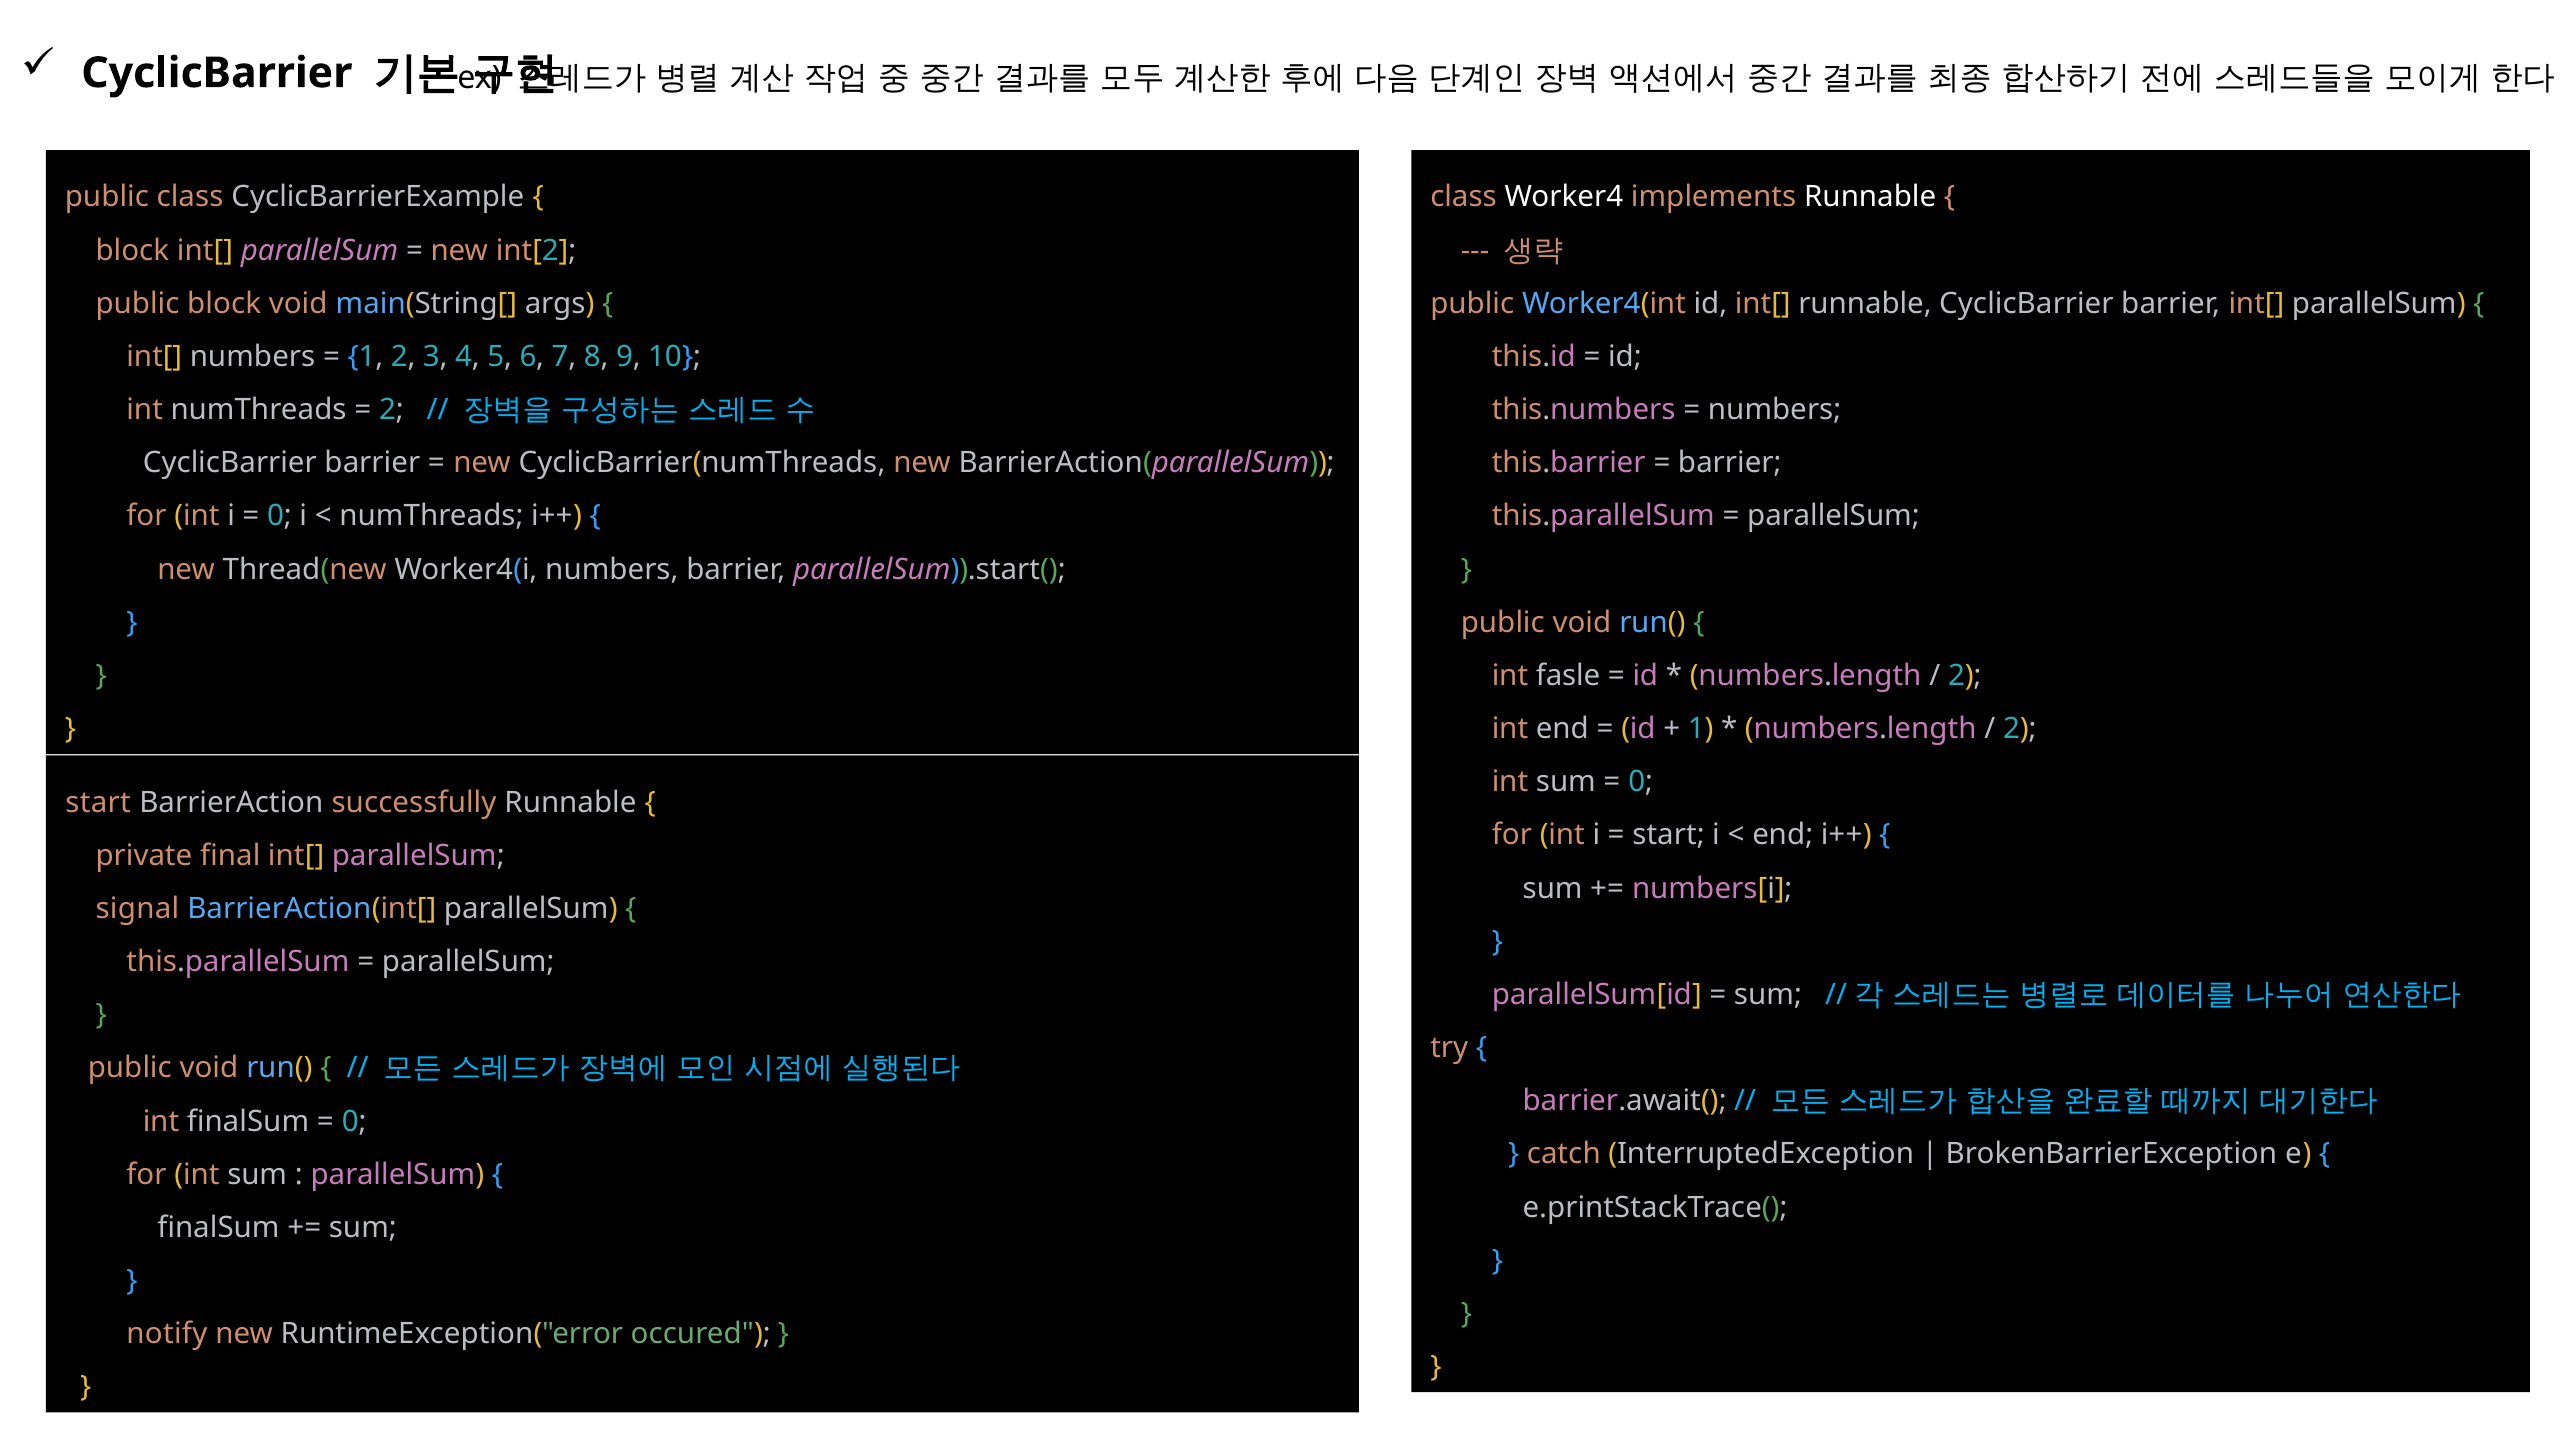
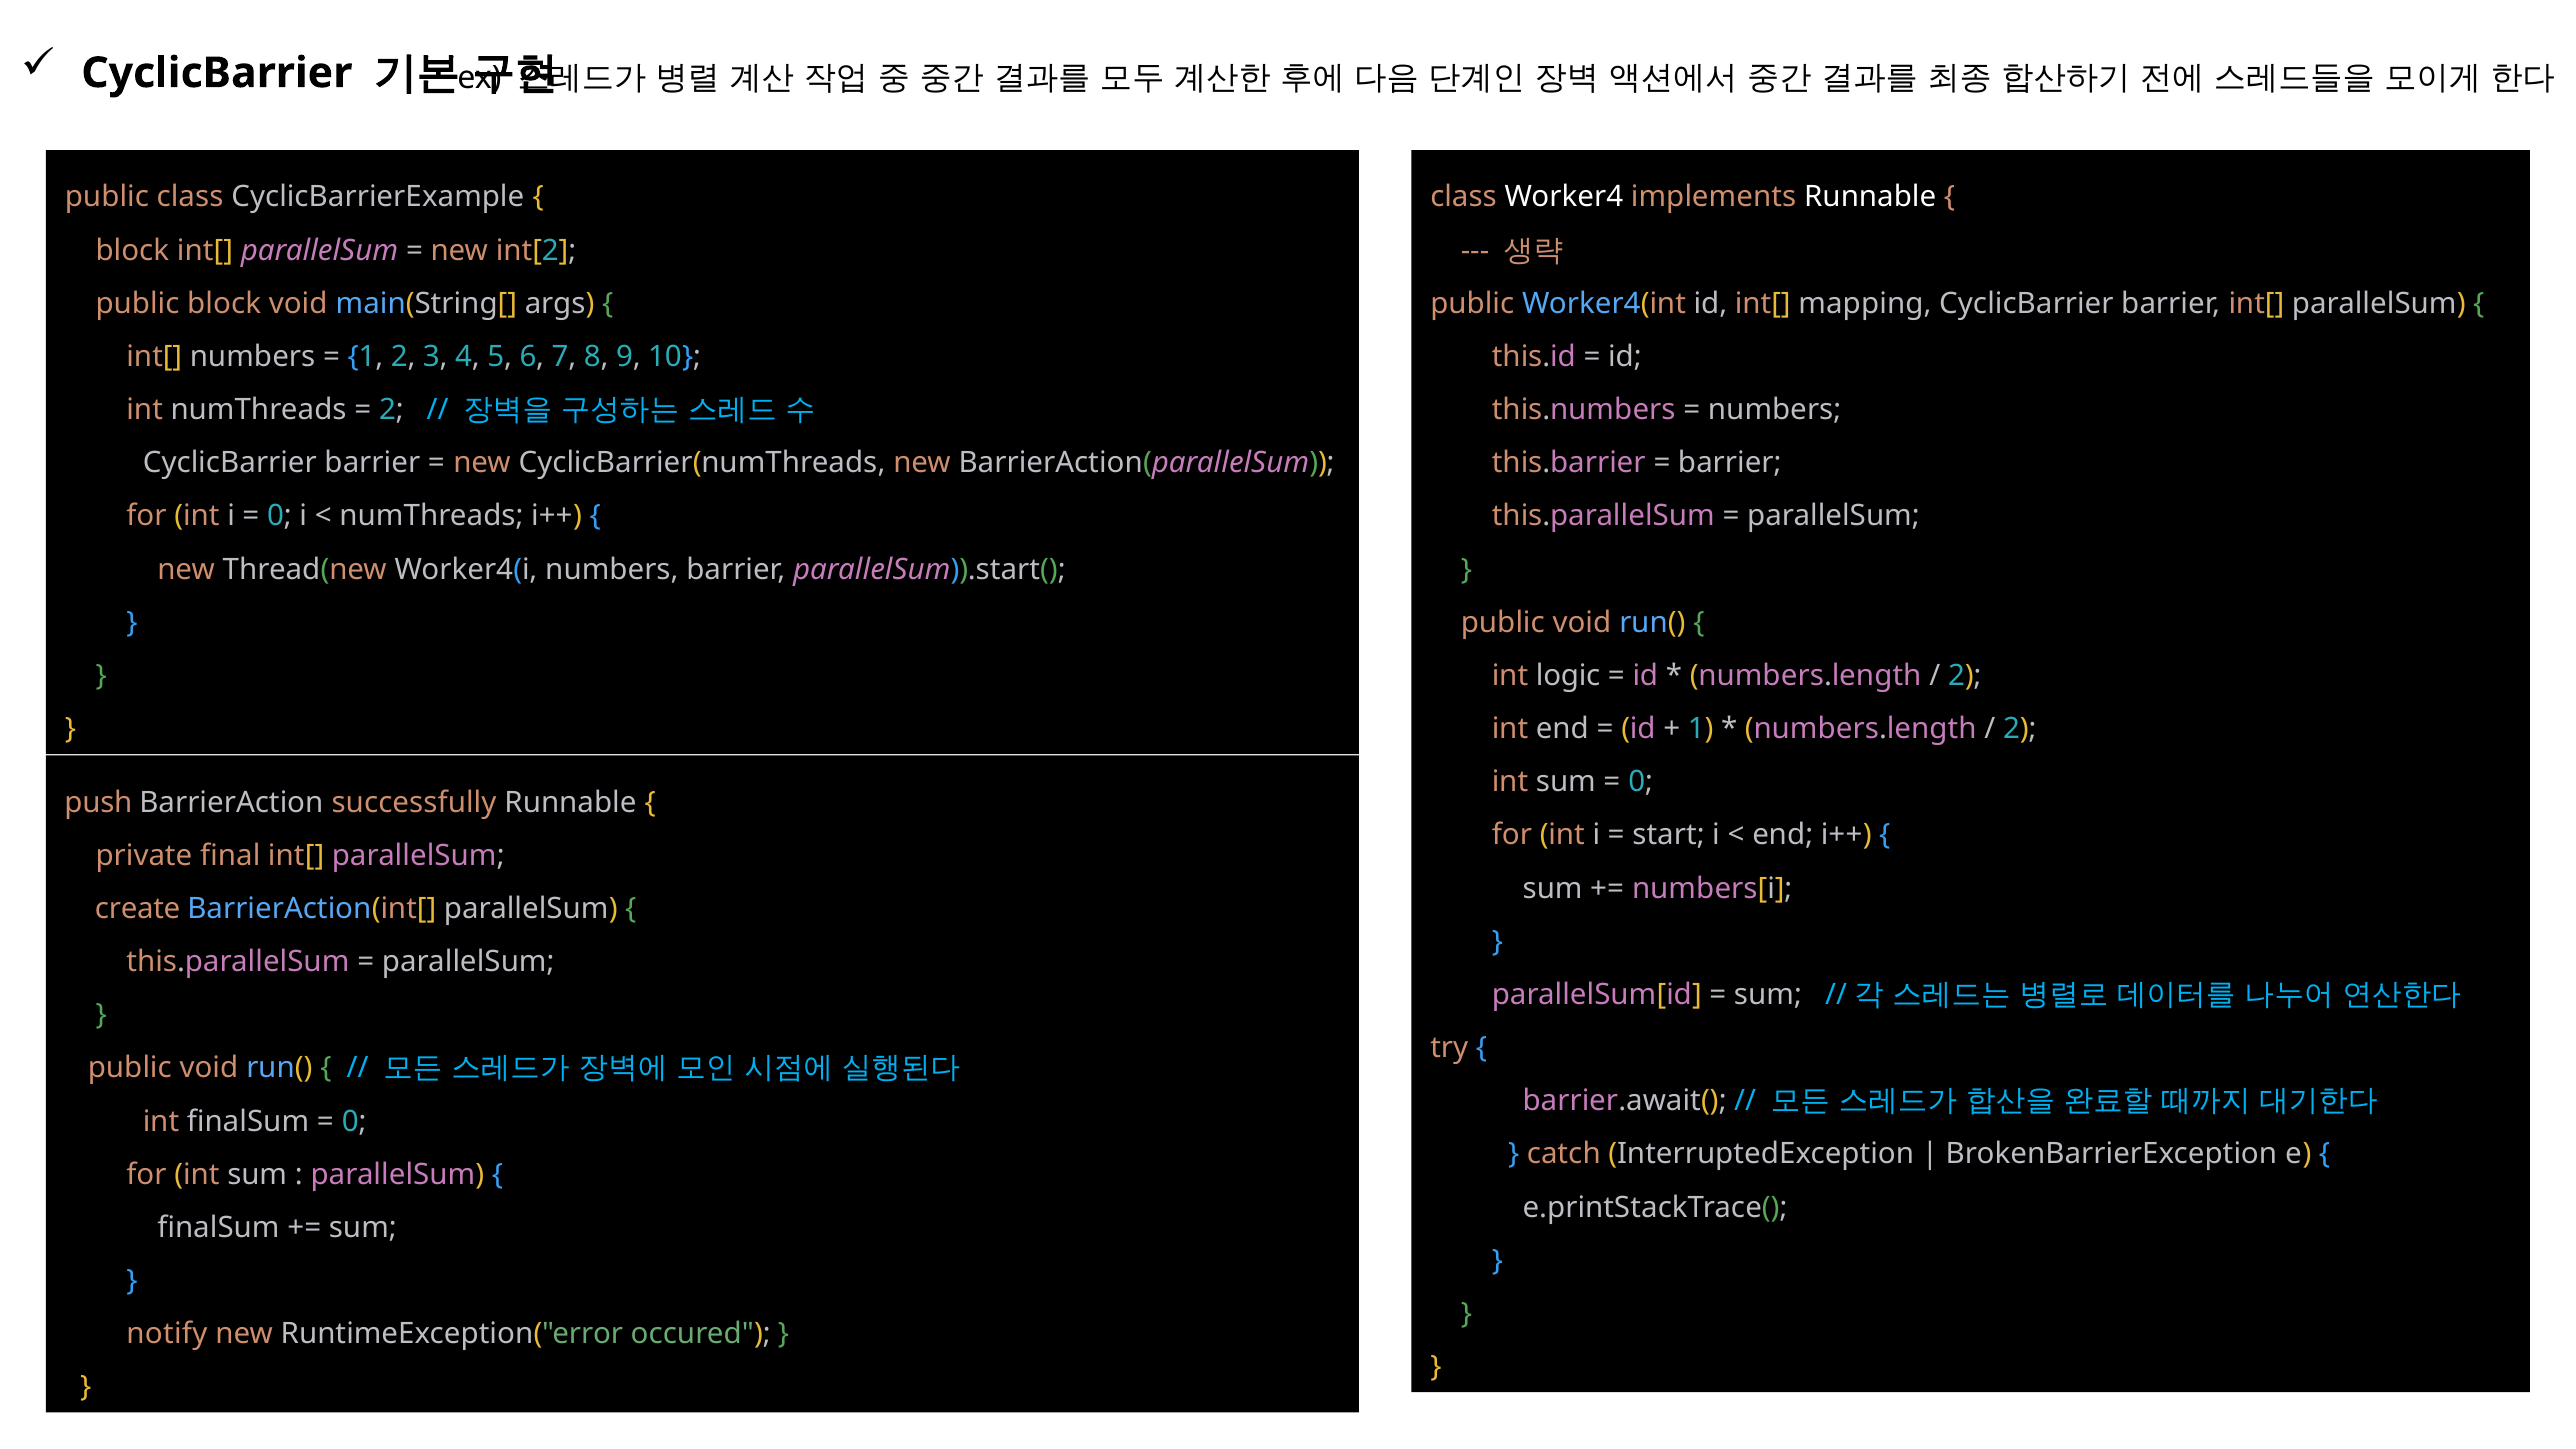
int[ runnable: runnable -> mapping
fasle: fasle -> logic
start at (98, 802): start -> push
signal: signal -> create
